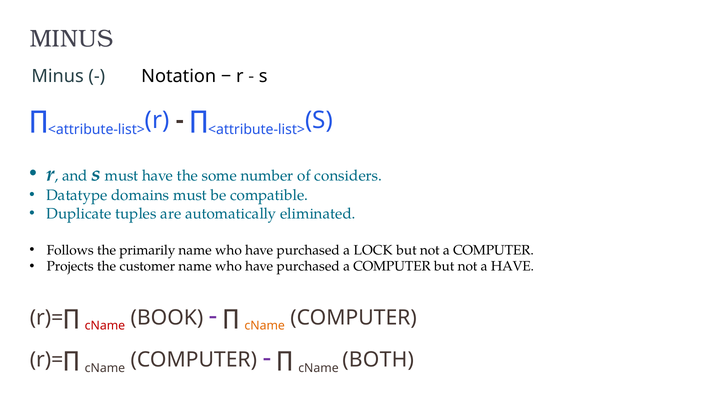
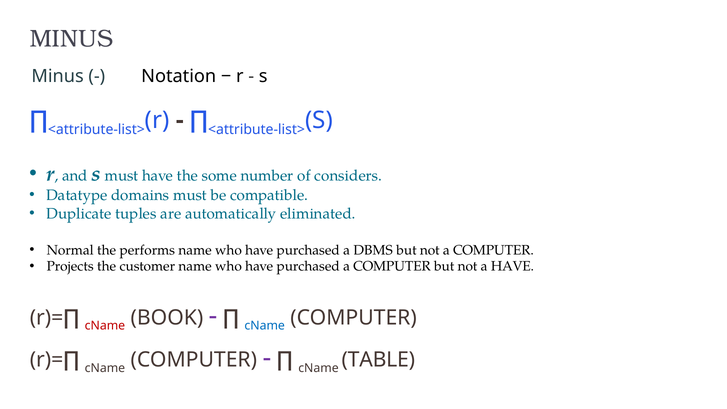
Follows: Follows -> Normal
primarily: primarily -> performs
LOCK: LOCK -> DBMS
cName at (265, 326) colour: orange -> blue
BOTH: BOTH -> TABLE
